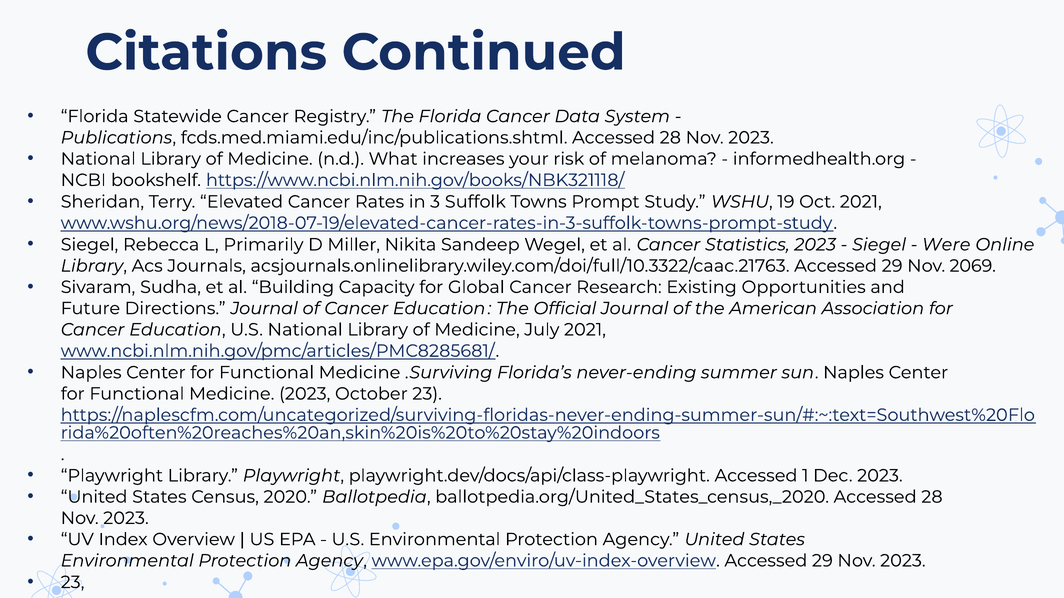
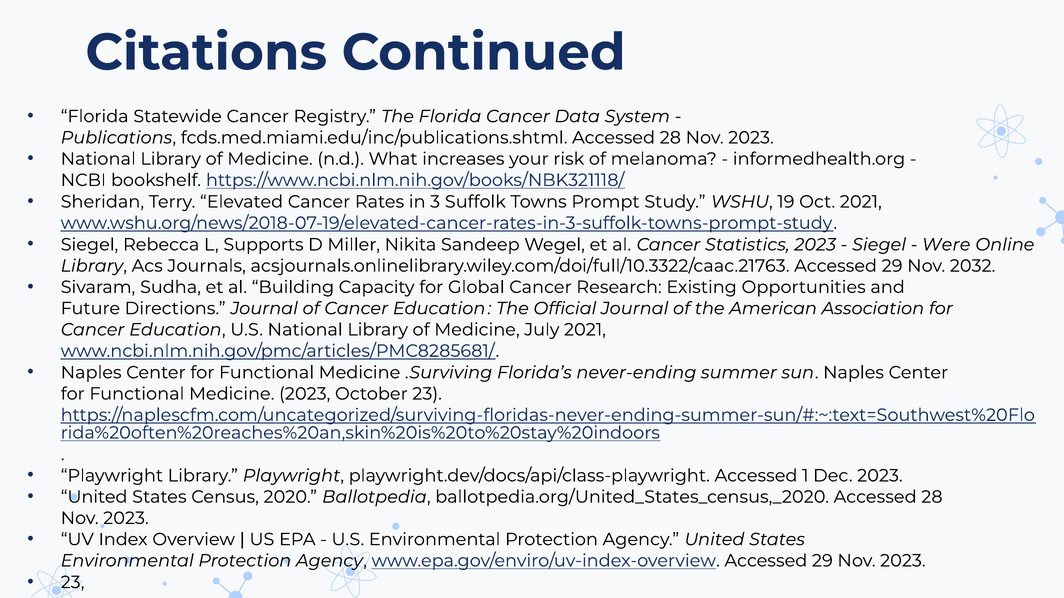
Primarily: Primarily -> Supports
2069: 2069 -> 2032
